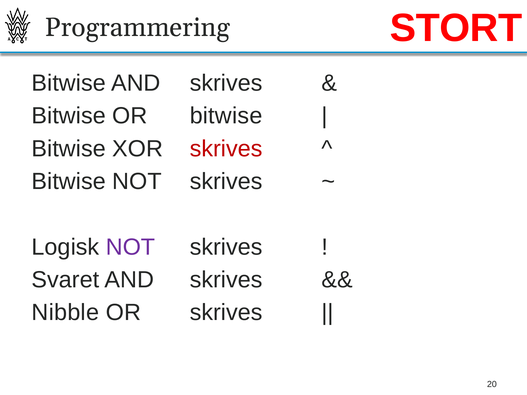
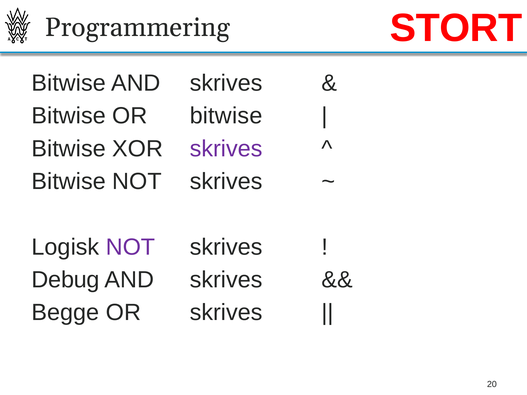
skrives at (226, 149) colour: red -> purple
Svaret: Svaret -> Debug
Nibble: Nibble -> Begge
